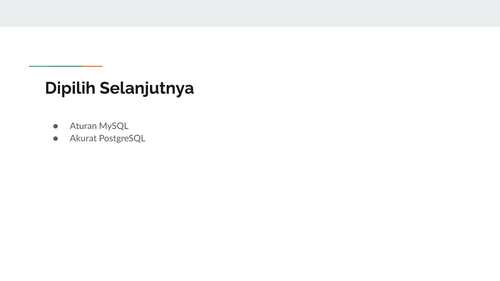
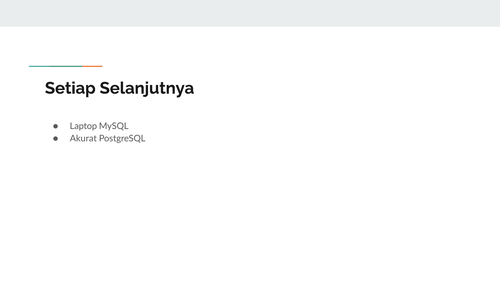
Dipilih: Dipilih -> Setiap
Aturan: Aturan -> Laptop
